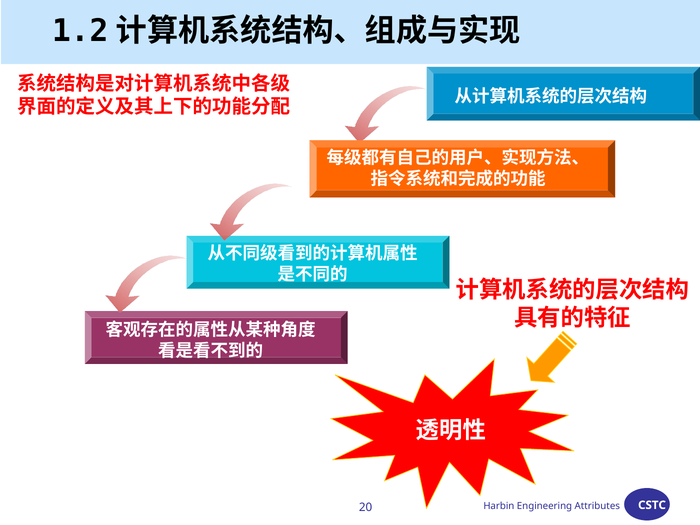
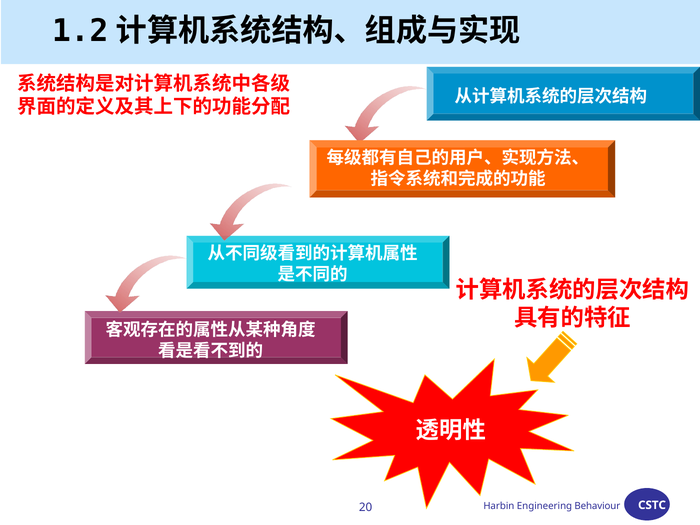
Attributes: Attributes -> Behaviour
